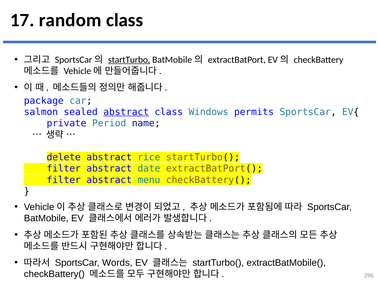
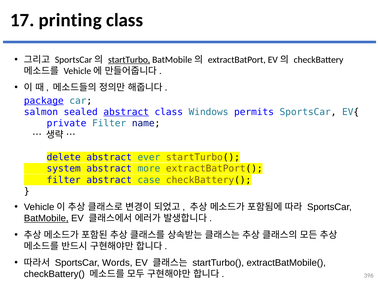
random: random -> printing
package underline: none -> present
private Period: Period -> Filter
rice: rice -> ever
filter at (64, 169): filter -> system
date: date -> more
menu: menu -> case
BatMobile underline: none -> present
